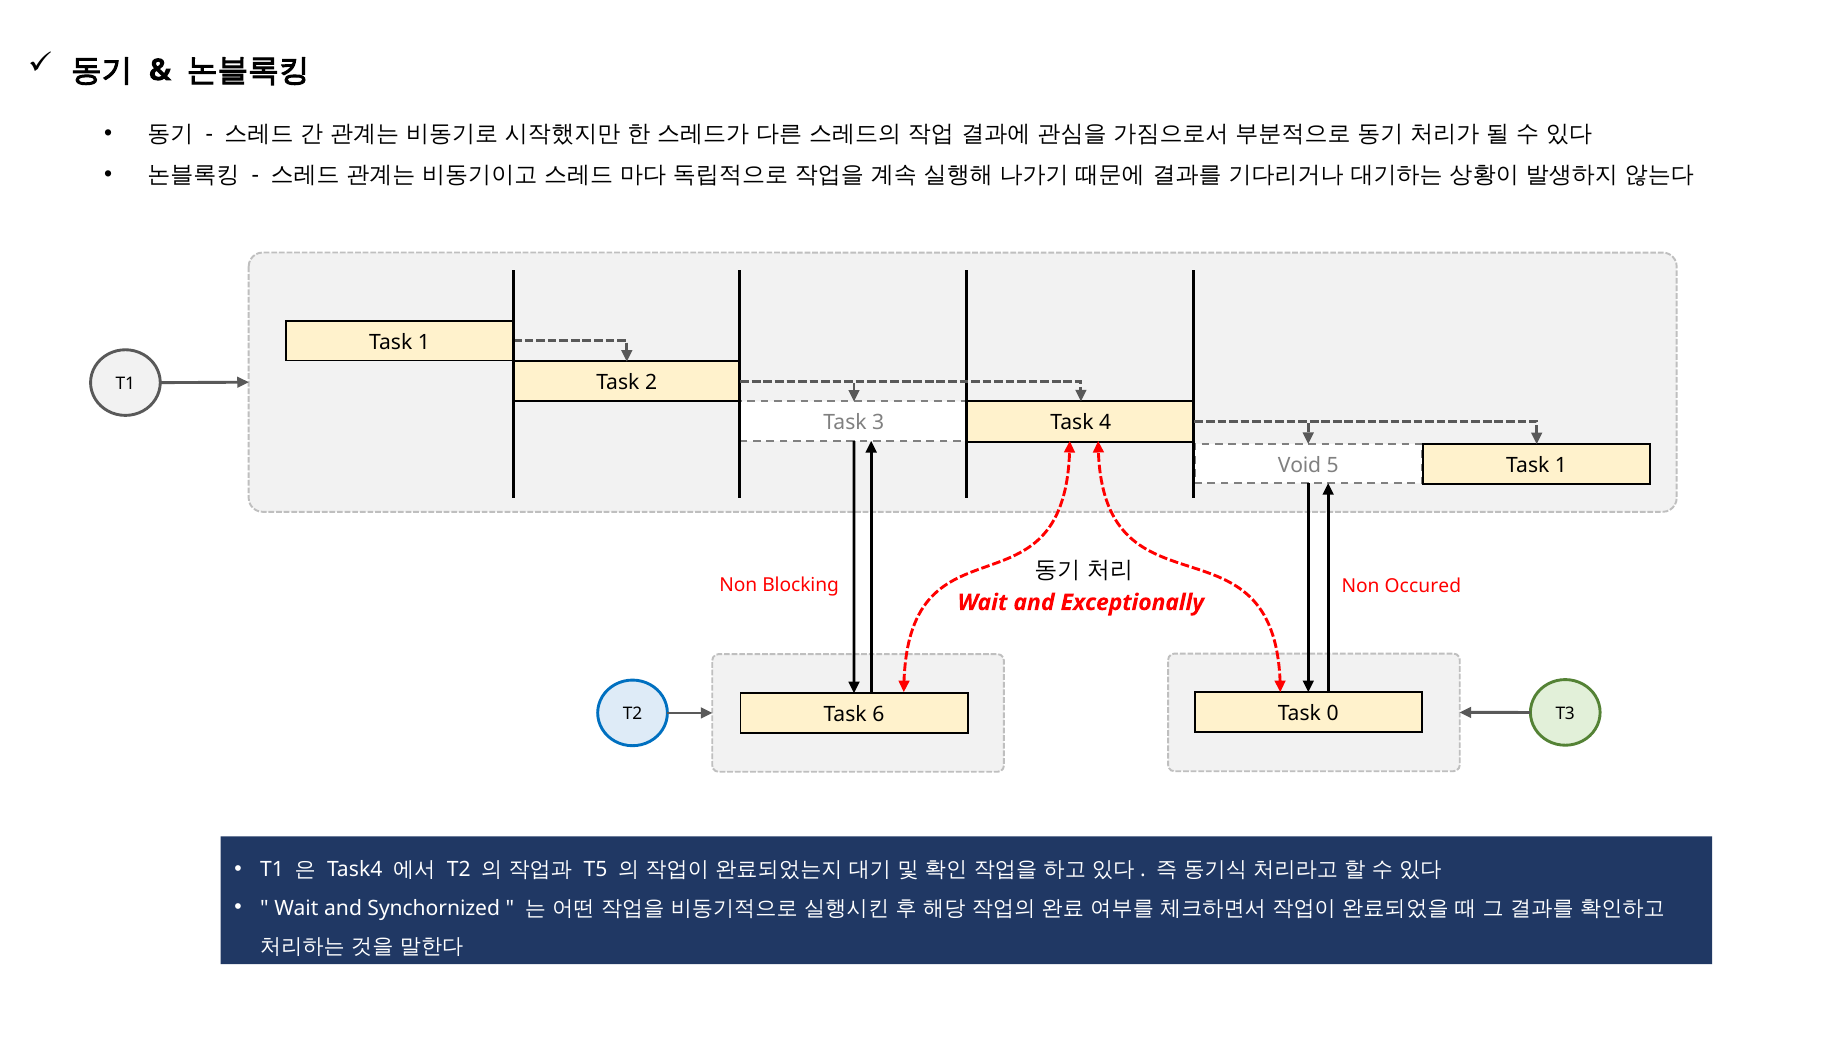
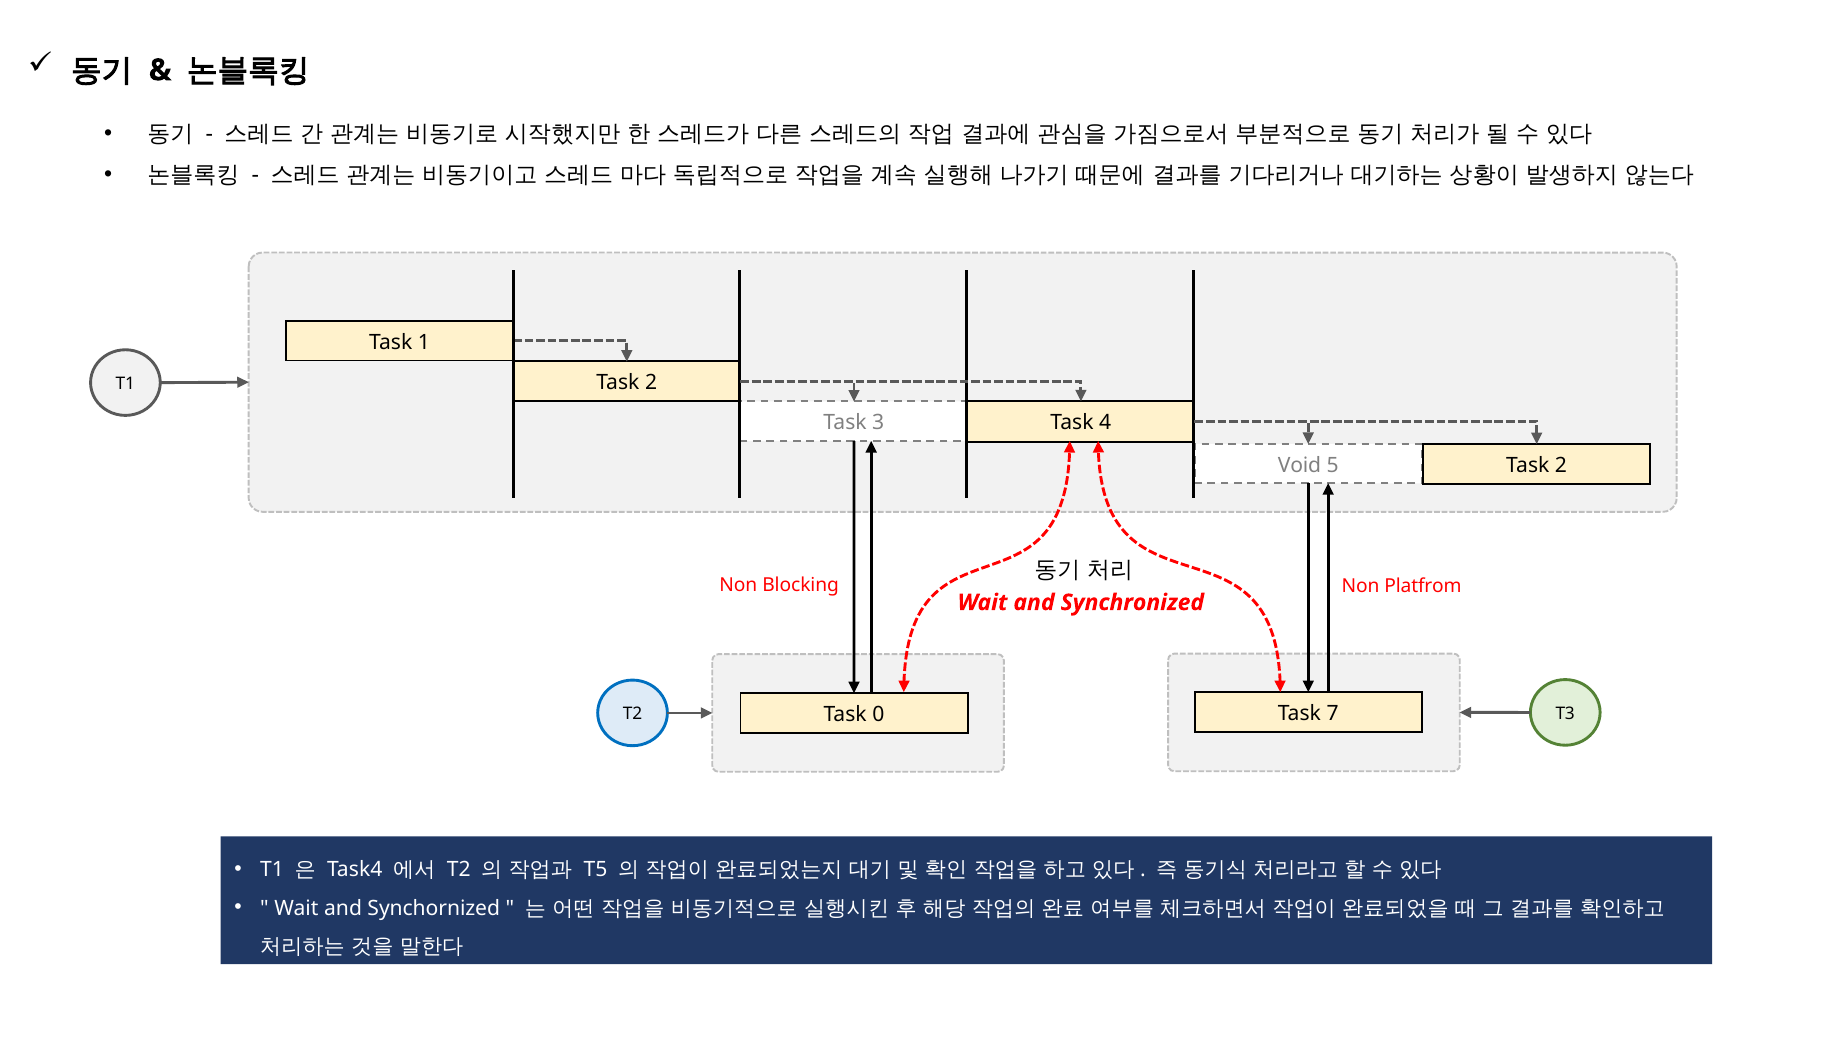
1 at (1561, 465): 1 -> 2
Occured: Occured -> Platfrom
Exceptionally: Exceptionally -> Synchronized
0: 0 -> 7
6: 6 -> 0
